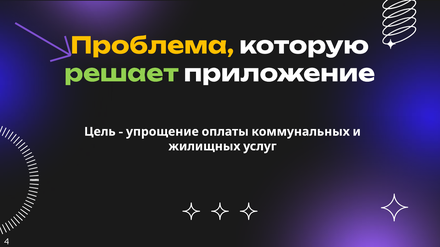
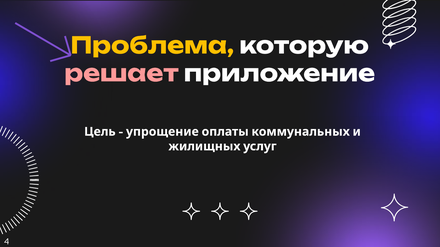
решает colour: light green -> pink
